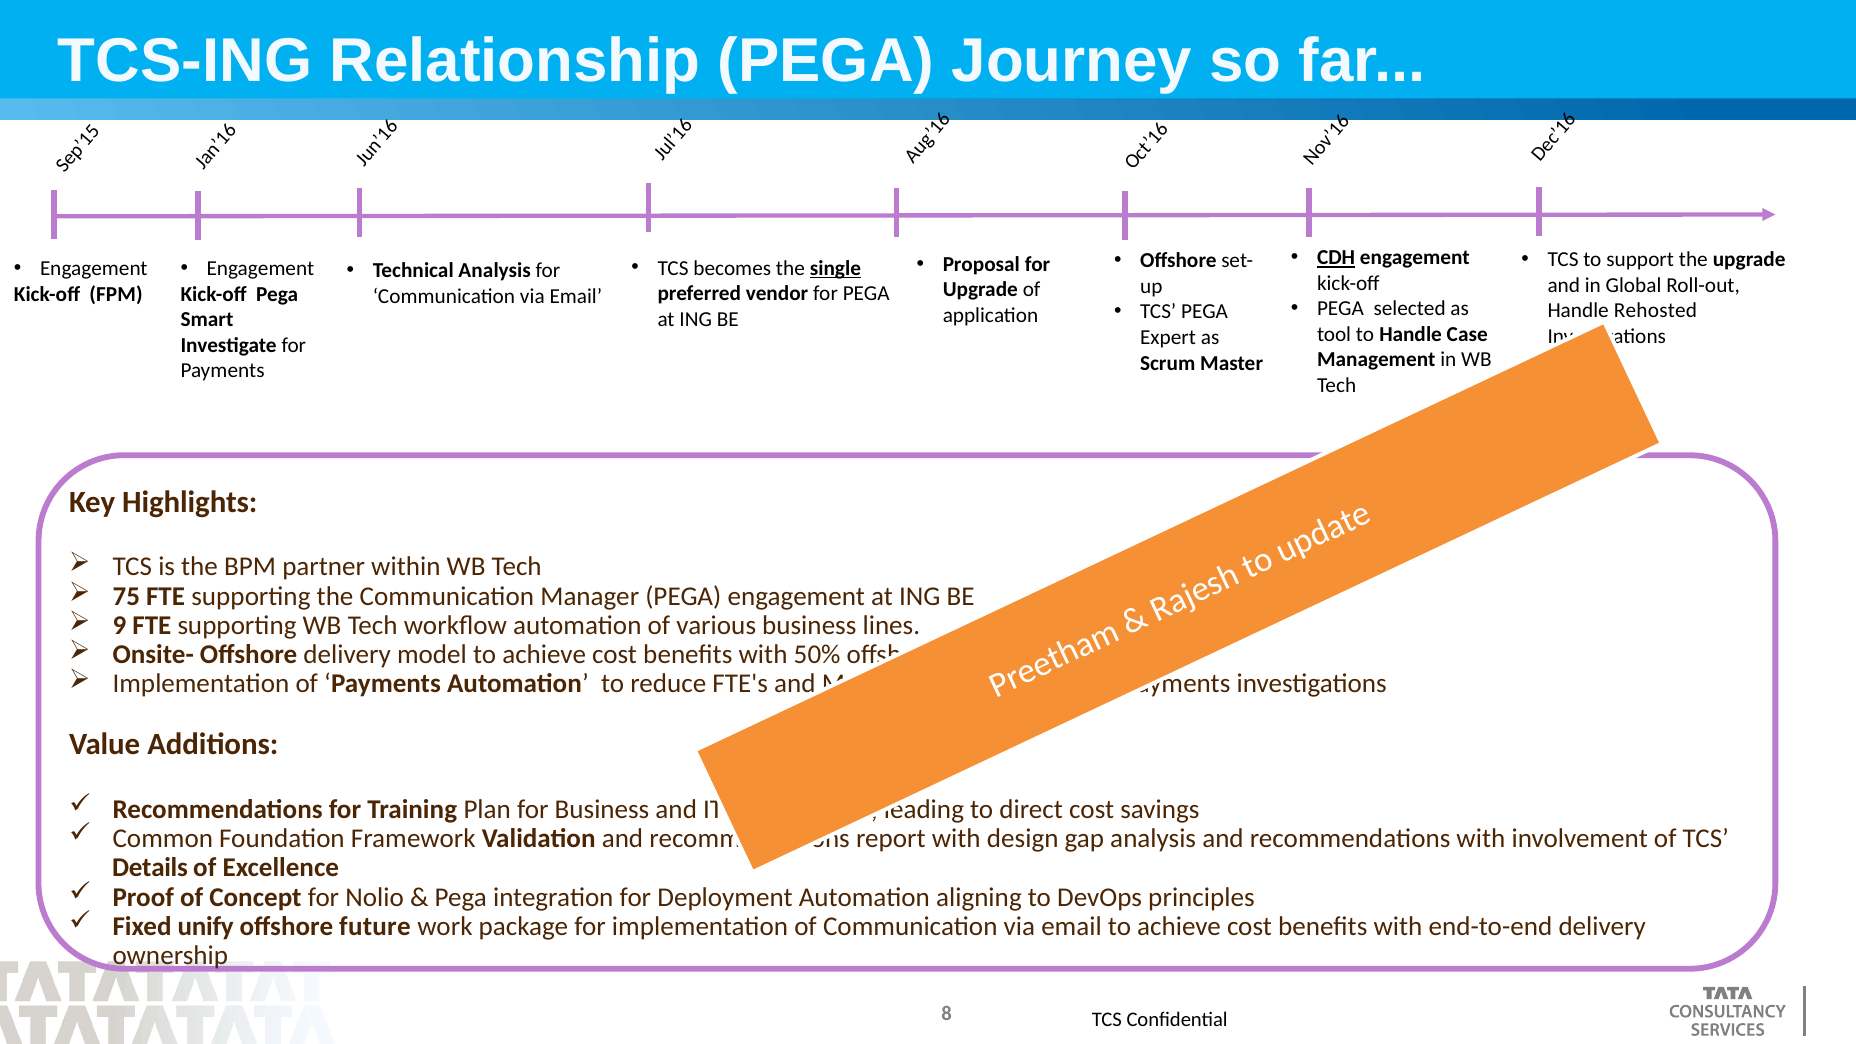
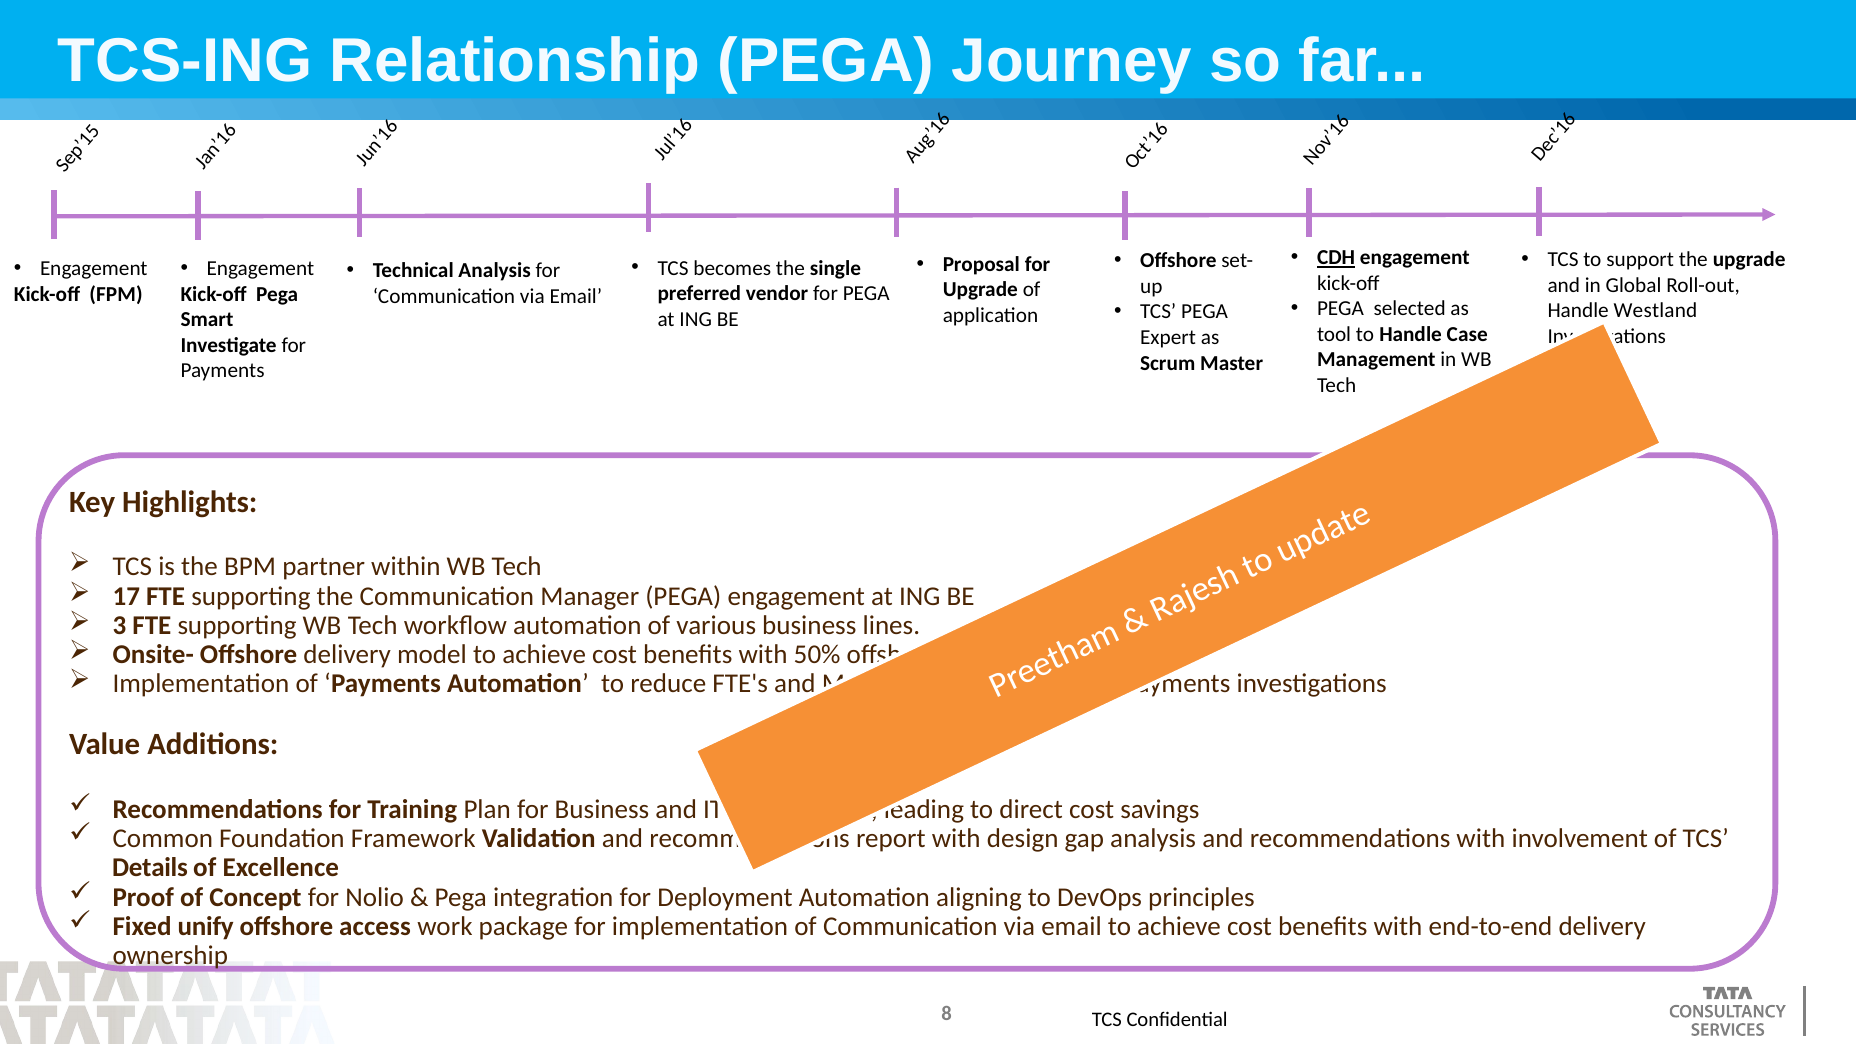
single underline: present -> none
Rehosted: Rehosted -> Westland
75: 75 -> 17
9: 9 -> 3
future: future -> access
